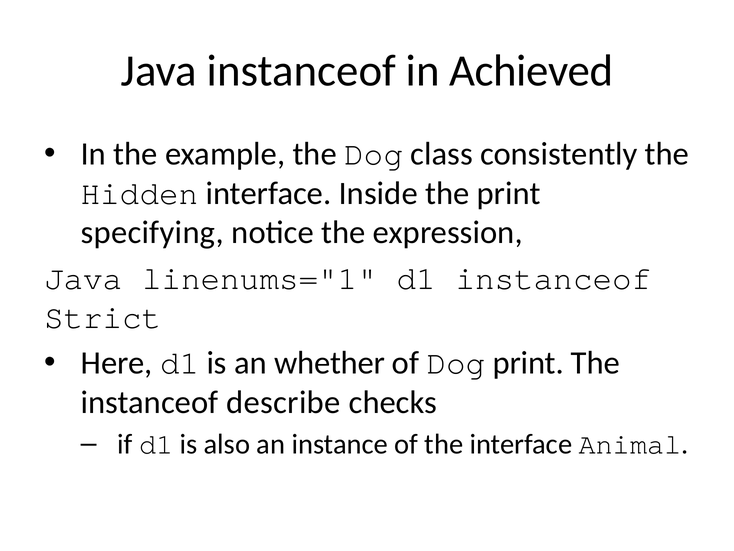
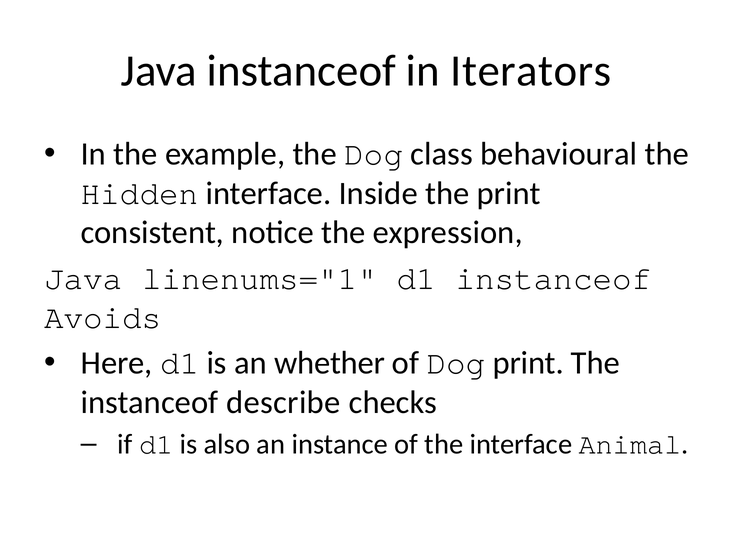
Achieved: Achieved -> Iterators
consistently: consistently -> behavioural
specifying: specifying -> consistent
Strict: Strict -> Avoids
